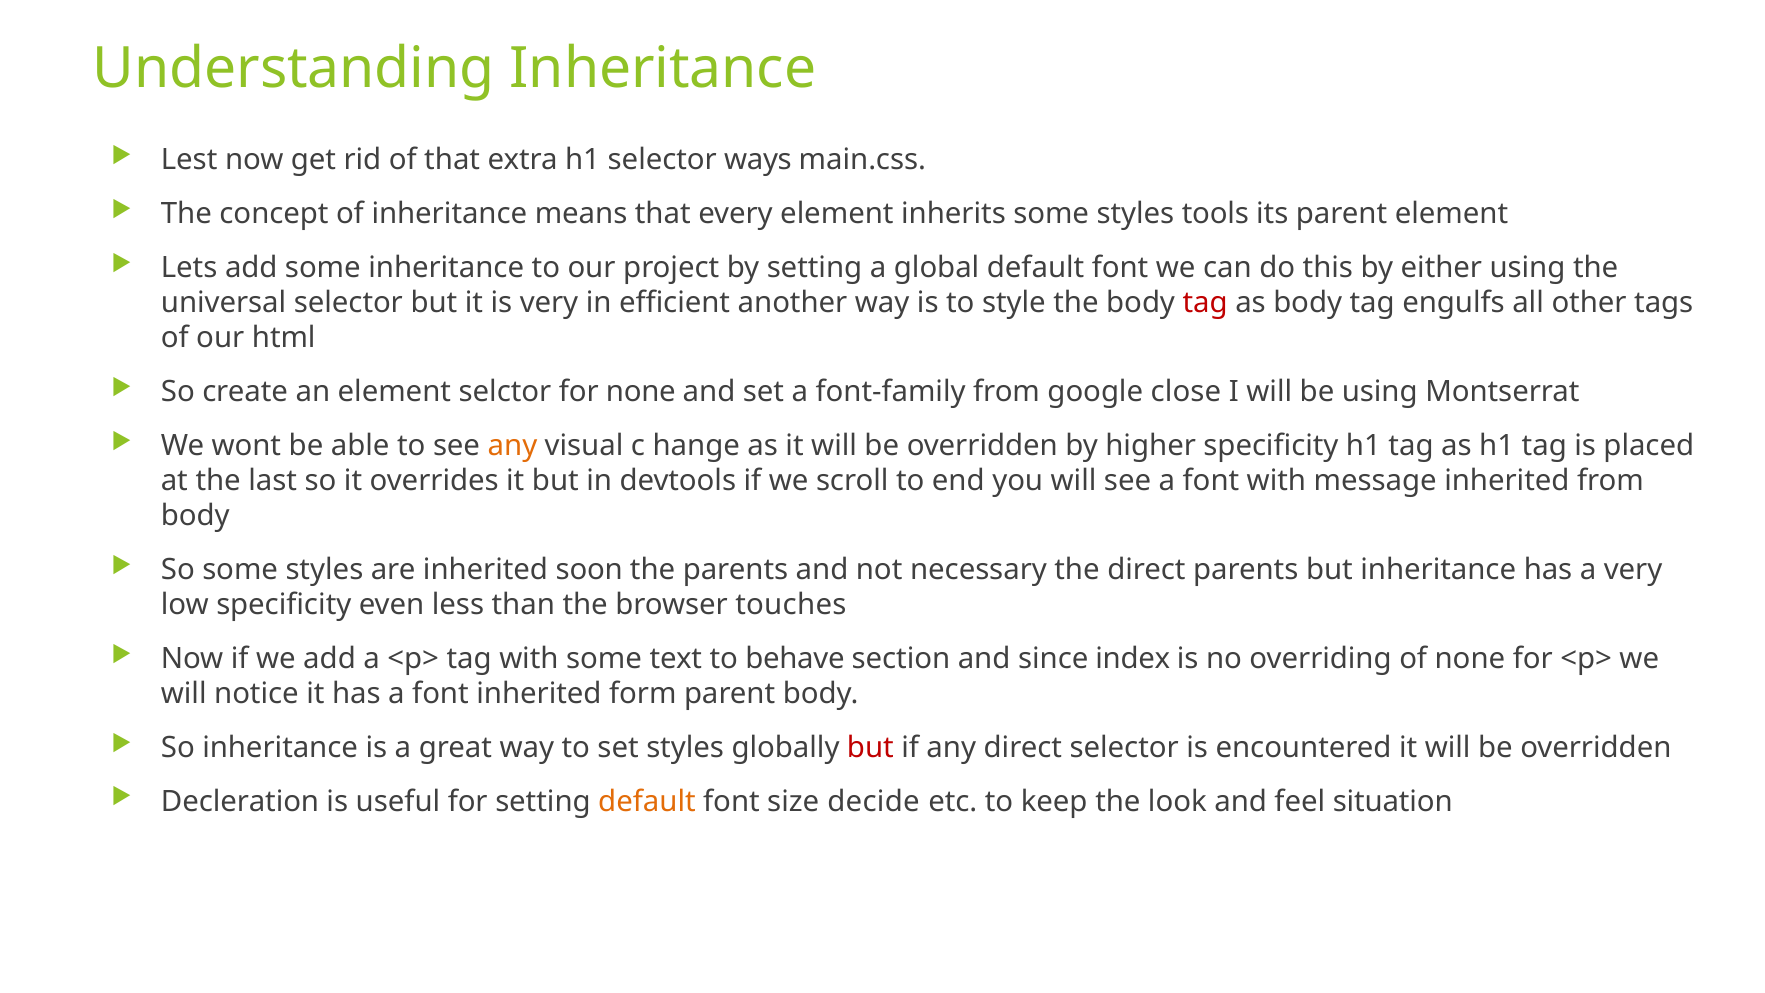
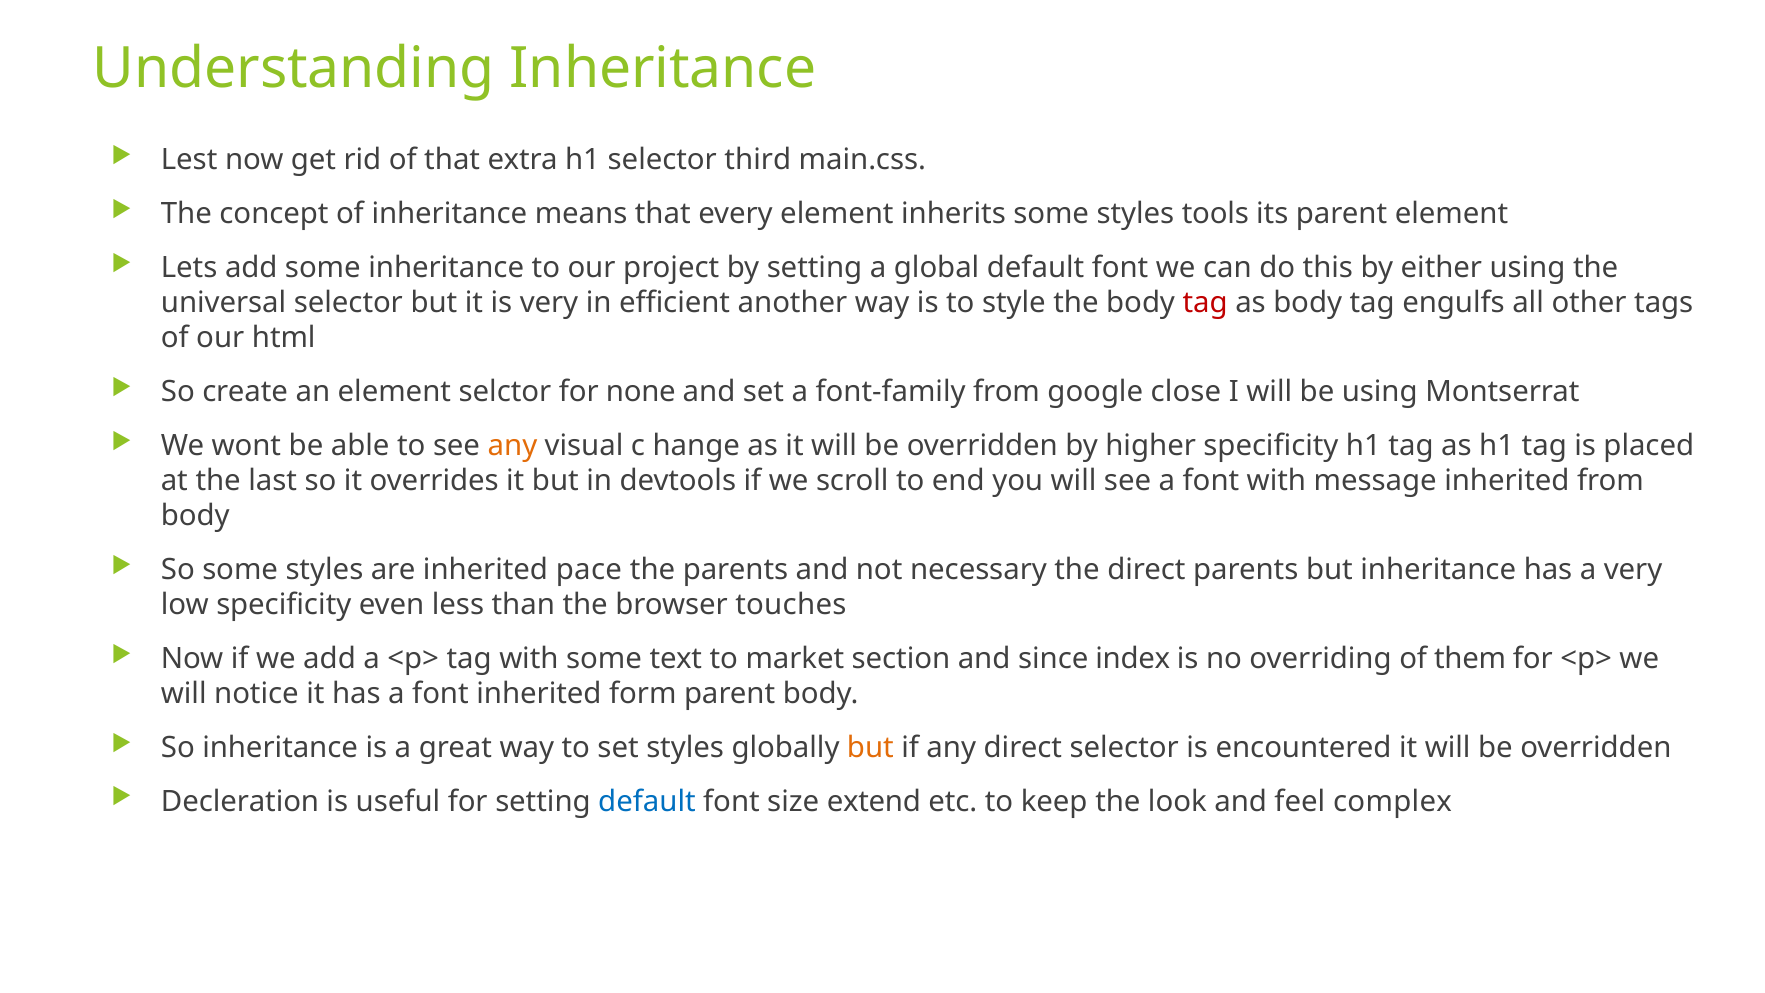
ways: ways -> third
soon: soon -> pace
behave: behave -> market
of none: none -> them
but at (870, 748) colour: red -> orange
default at (647, 801) colour: orange -> blue
decide: decide -> extend
situation: situation -> complex
